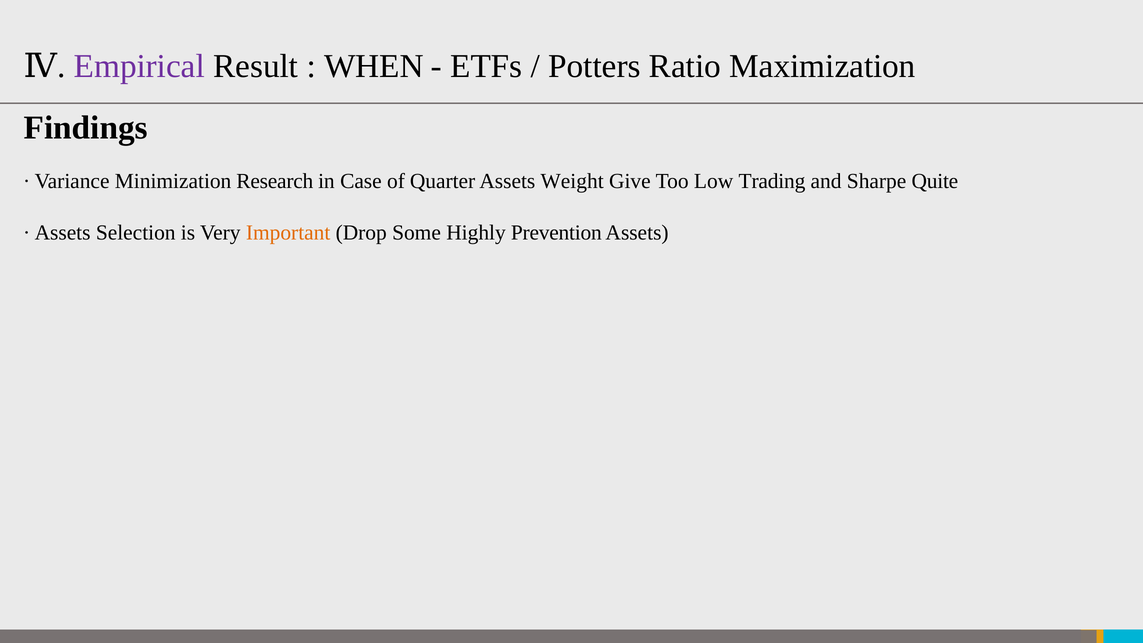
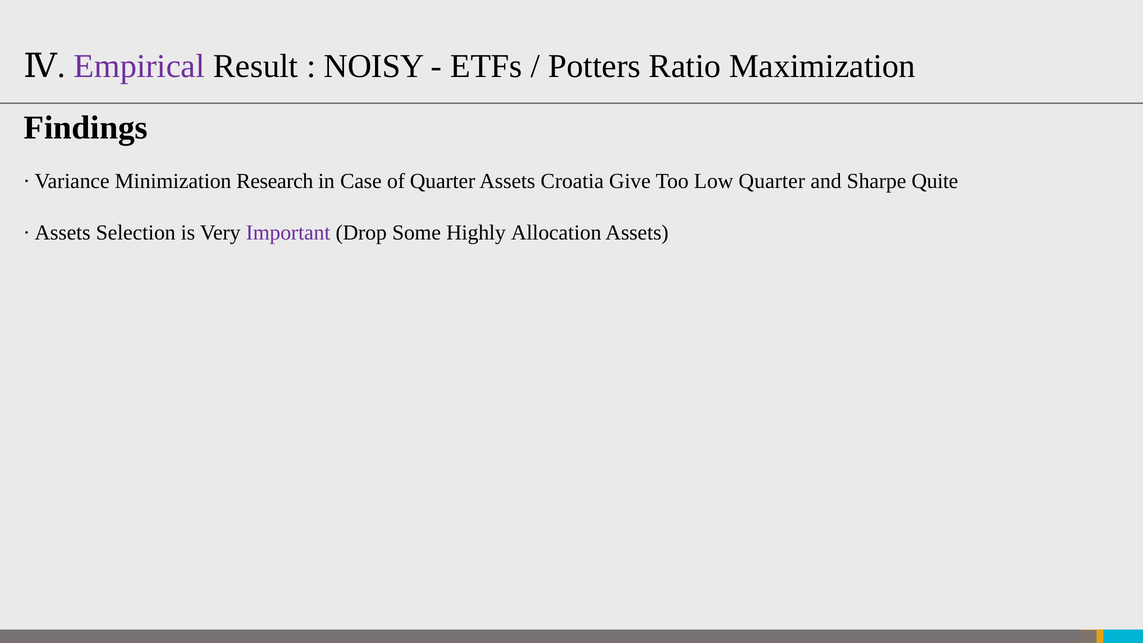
WHEN: WHEN -> NOISY
Weight: Weight -> Croatia
Low Trading: Trading -> Quarter
Important colour: orange -> purple
Prevention: Prevention -> Allocation
